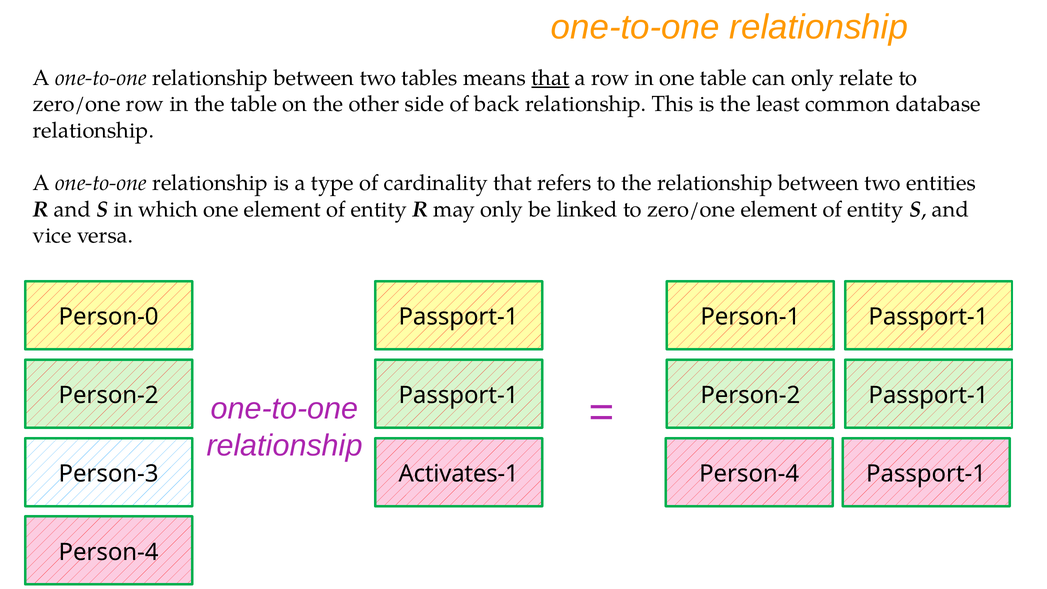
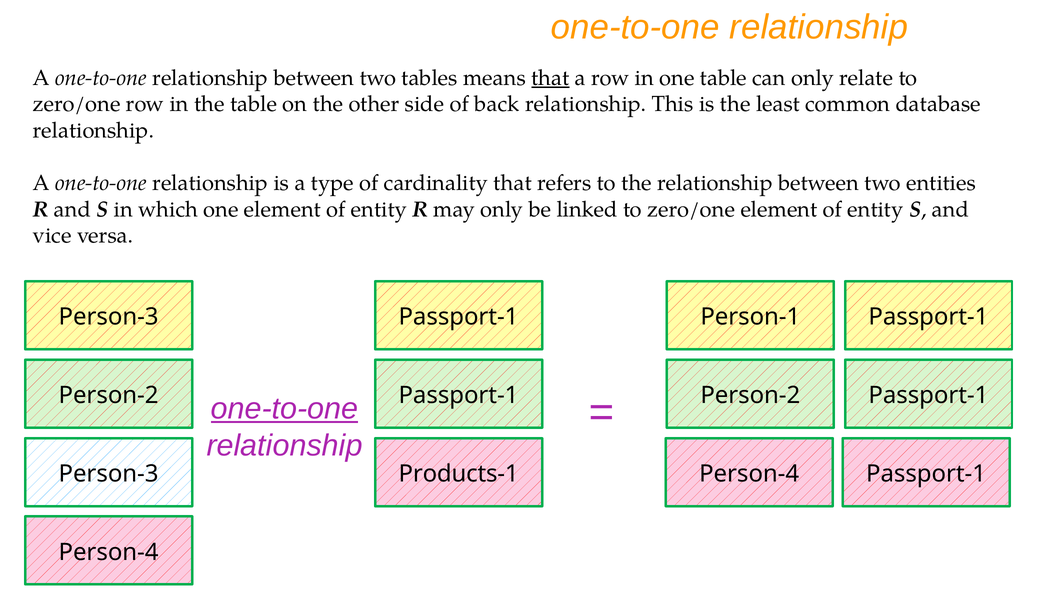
Person-0 at (109, 317): Person-0 -> Person-3
one-to-one at (285, 409) underline: none -> present
Activates-1: Activates-1 -> Products-1
